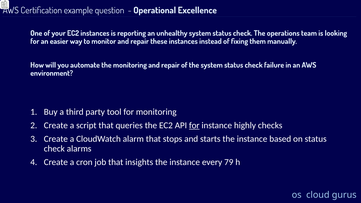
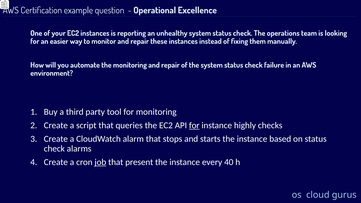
job underline: none -> present
insights: insights -> present
79: 79 -> 40
